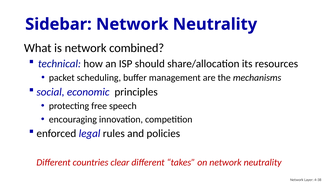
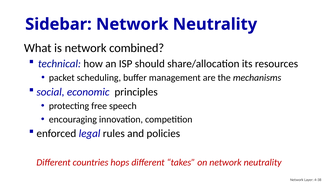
clear: clear -> hops
